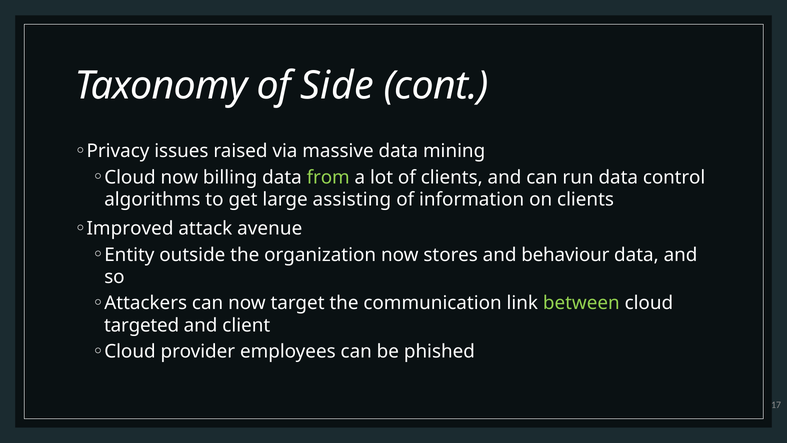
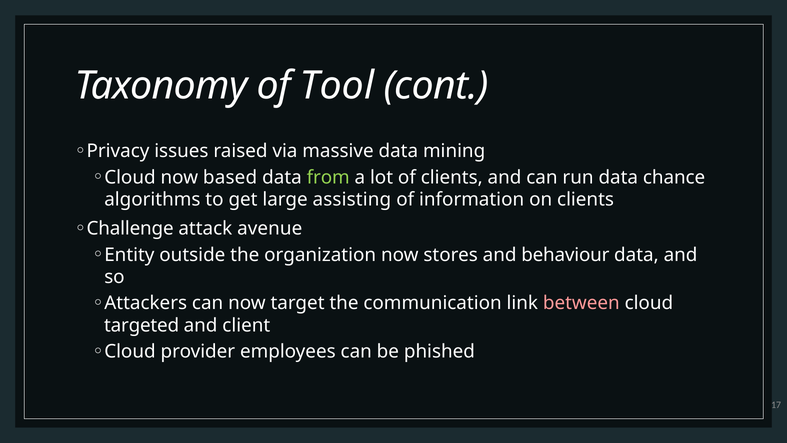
Side: Side -> Tool
billing: billing -> based
control: control -> chance
Improved: Improved -> Challenge
between colour: light green -> pink
